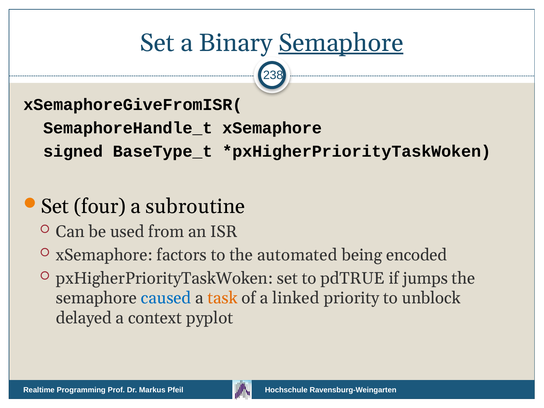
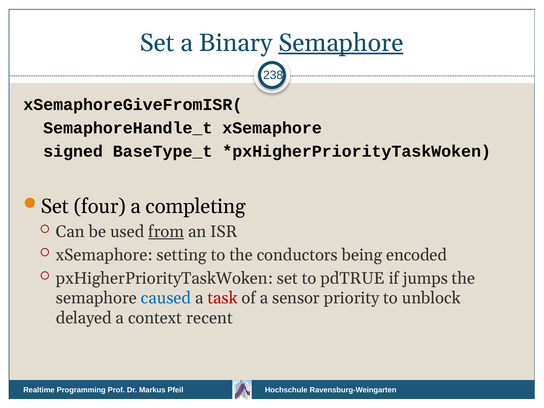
subroutine: subroutine -> completing
from underline: none -> present
factors: factors -> setting
automated: automated -> conductors
task colour: orange -> red
linked: linked -> sensor
pyplot: pyplot -> recent
